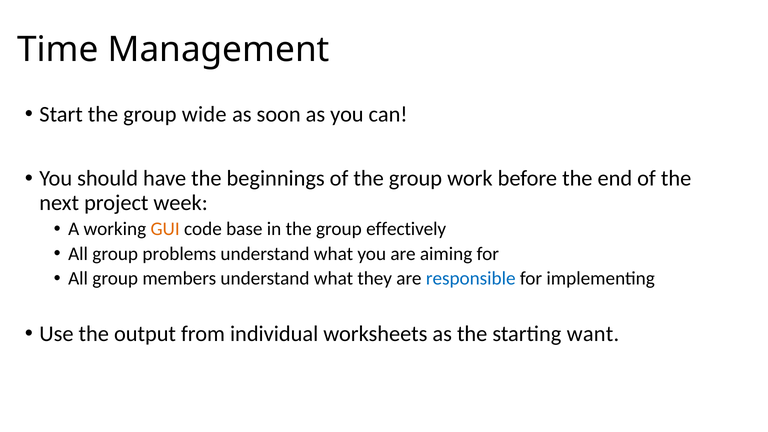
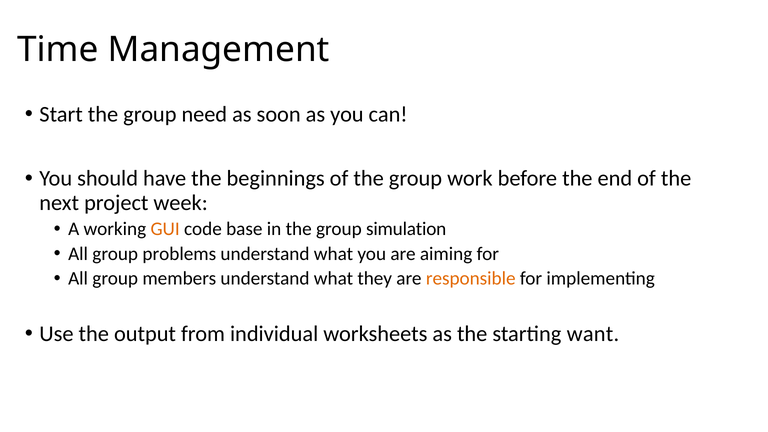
wide: wide -> need
effectively: effectively -> simulation
responsible colour: blue -> orange
